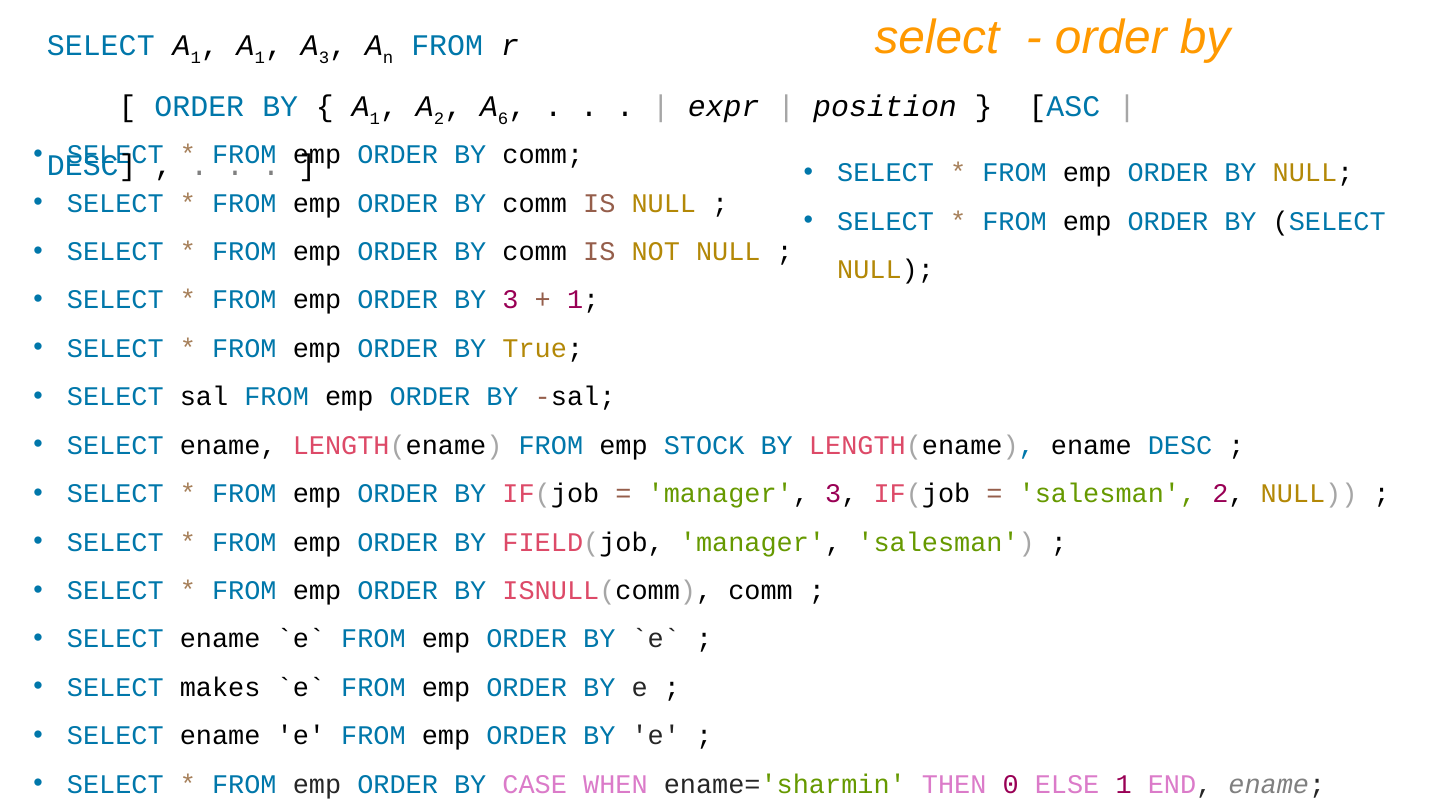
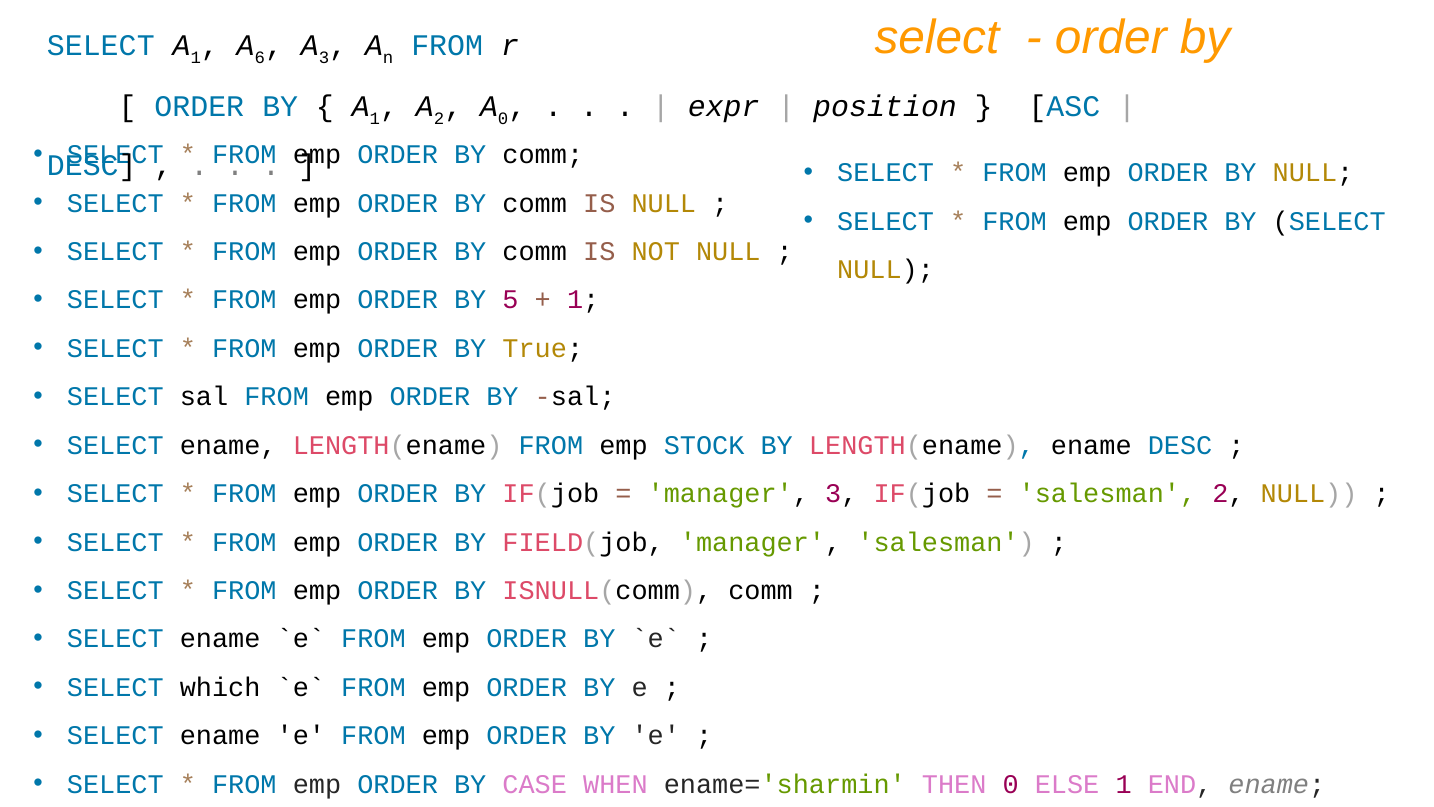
1 at (260, 57): 1 -> 6
6 at (503, 119): 6 -> 0
BY 3: 3 -> 5
makes: makes -> which
